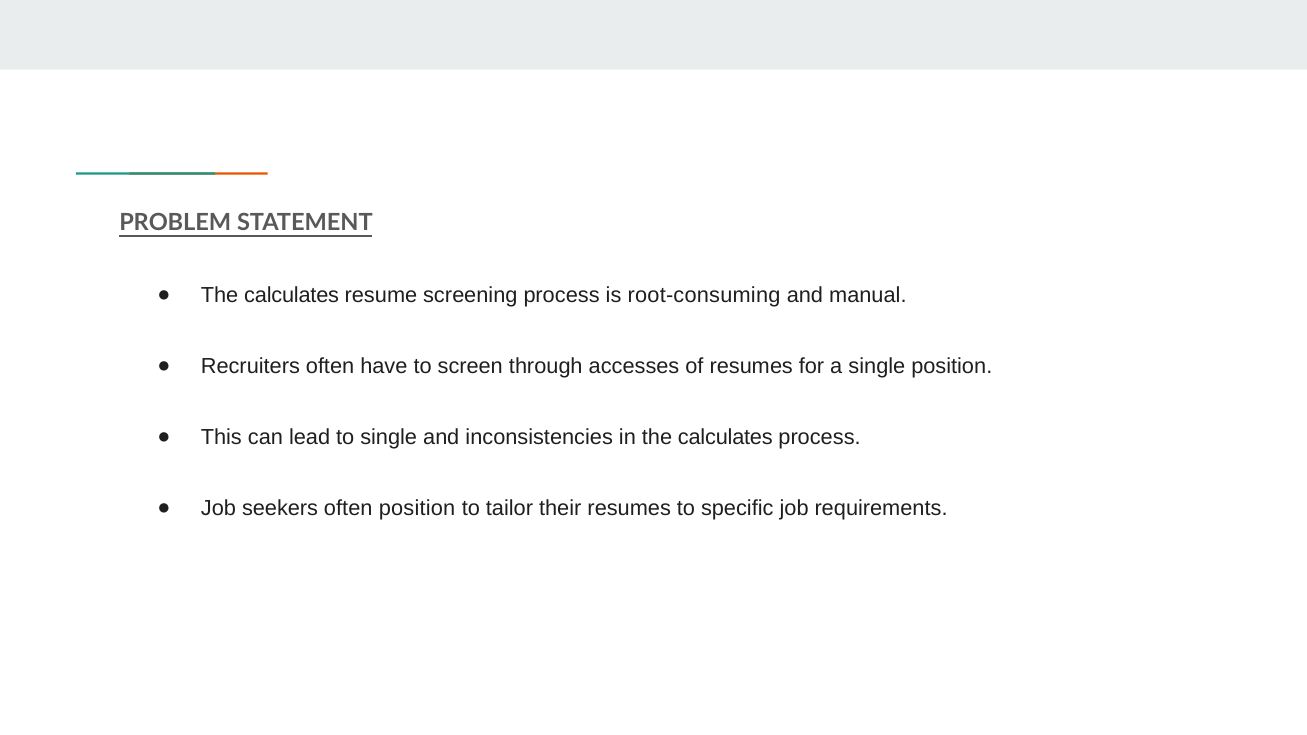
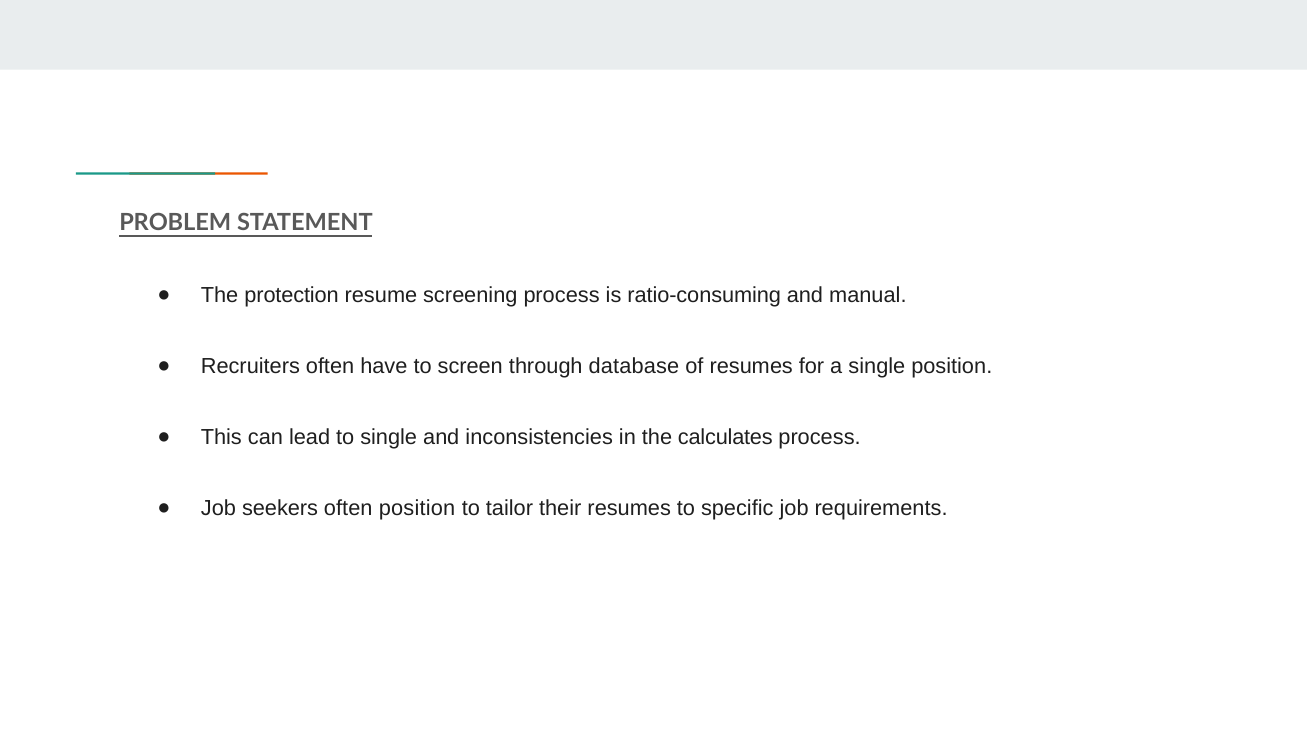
calculates at (292, 296): calculates -> protection
root-consuming: root-consuming -> ratio-consuming
accesses: accesses -> database
